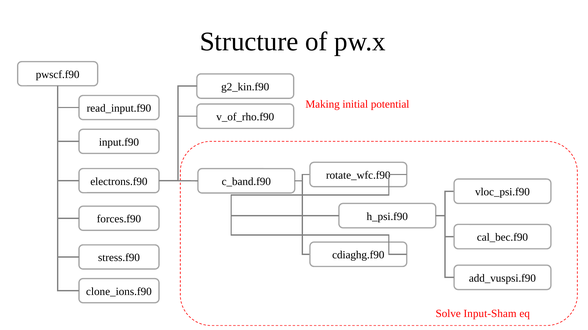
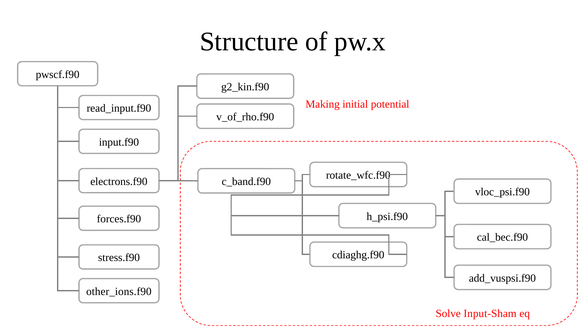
clone_ions.f90: clone_ions.f90 -> other_ions.f90
